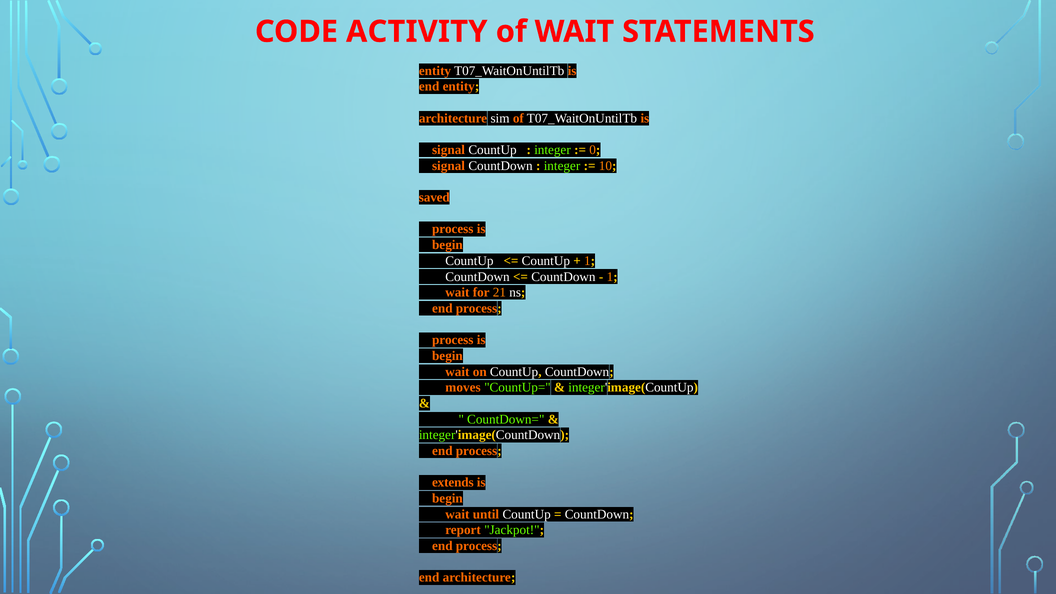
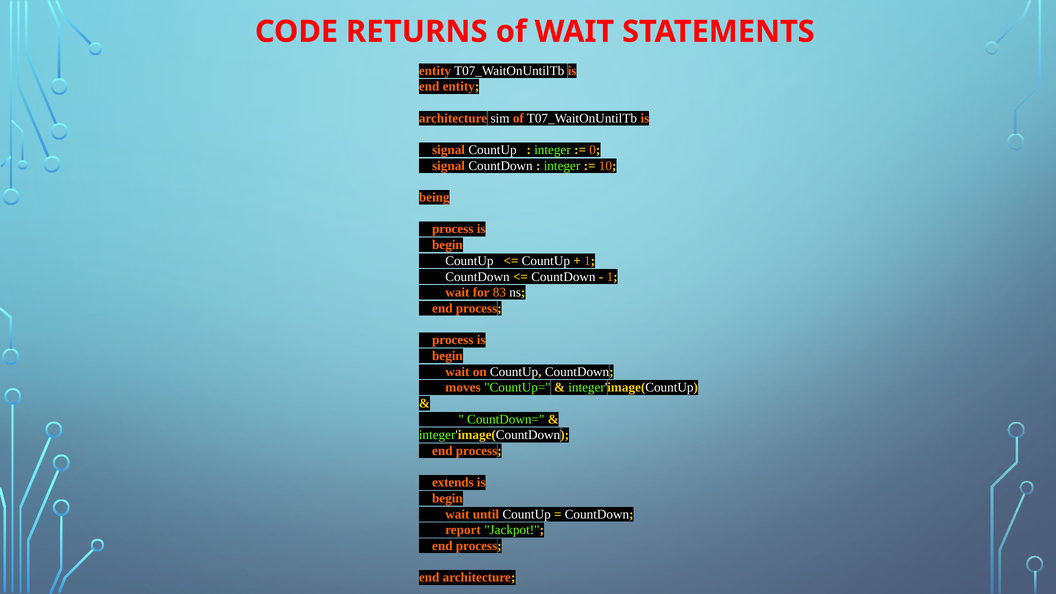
ACTIVITY: ACTIVITY -> RETURNS
saved: saved -> being
21: 21 -> 83
